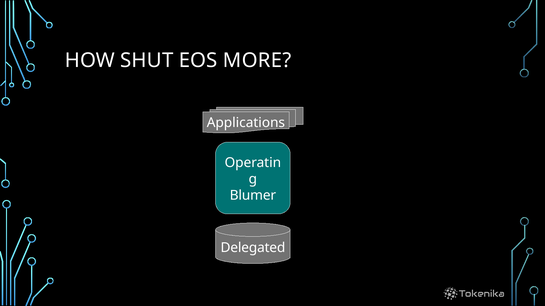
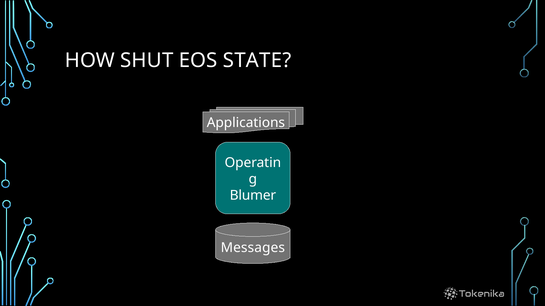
MORE: MORE -> STATE
Delegated: Delegated -> Messages
